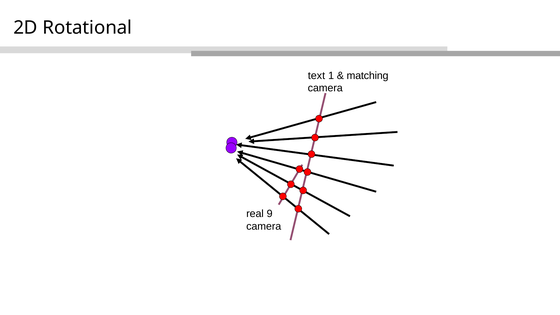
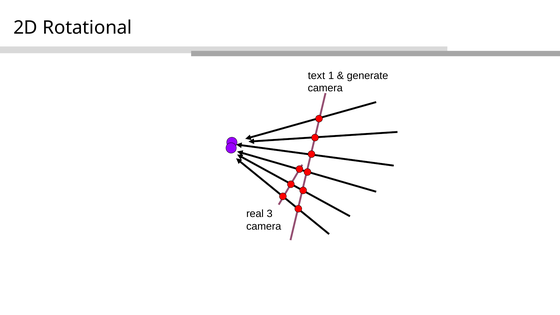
matching: matching -> generate
9: 9 -> 3
